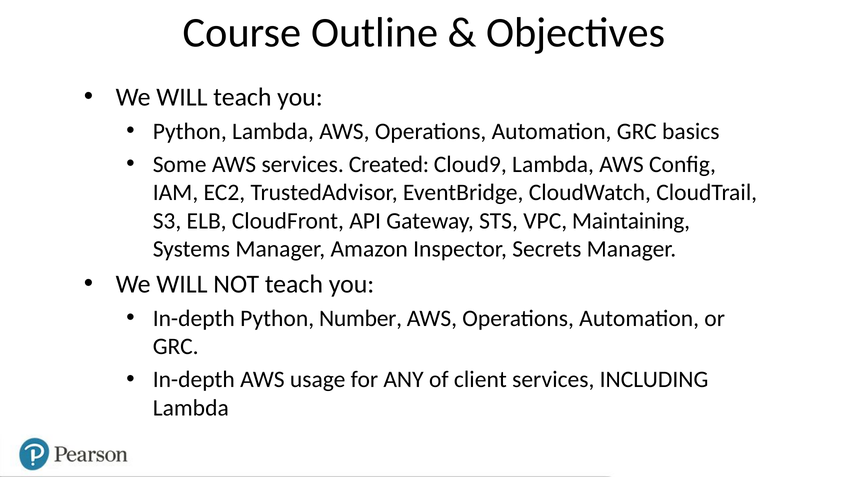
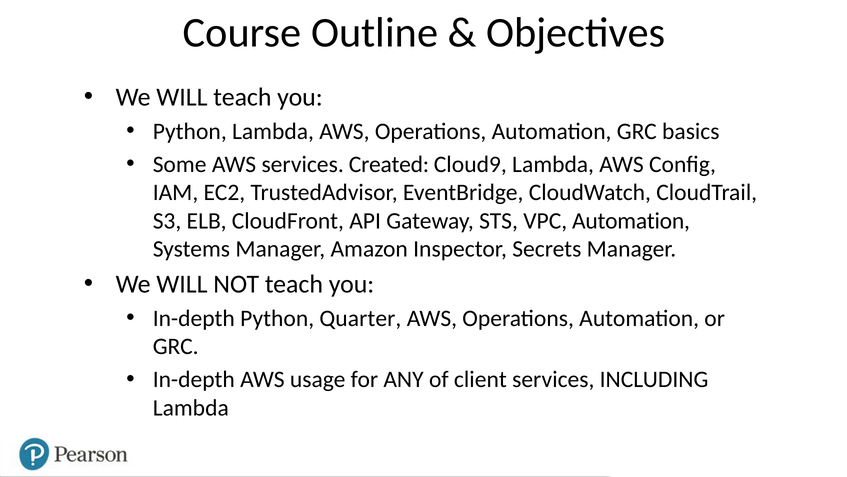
VPC Maintaining: Maintaining -> Automation
Number: Number -> Quarter
